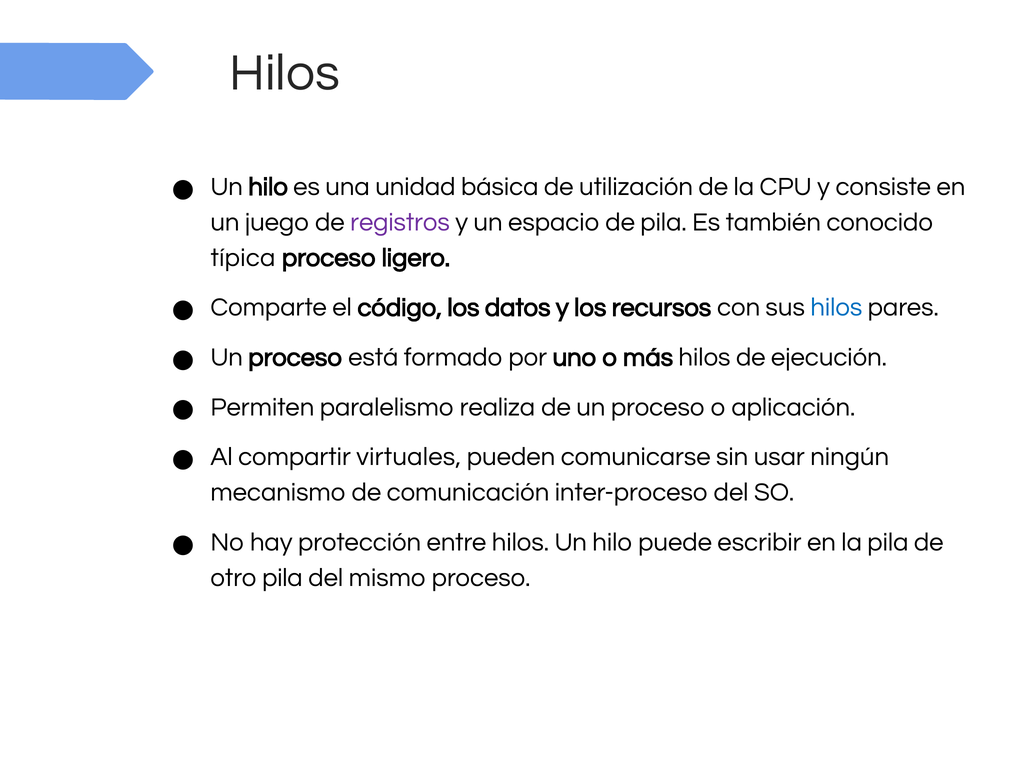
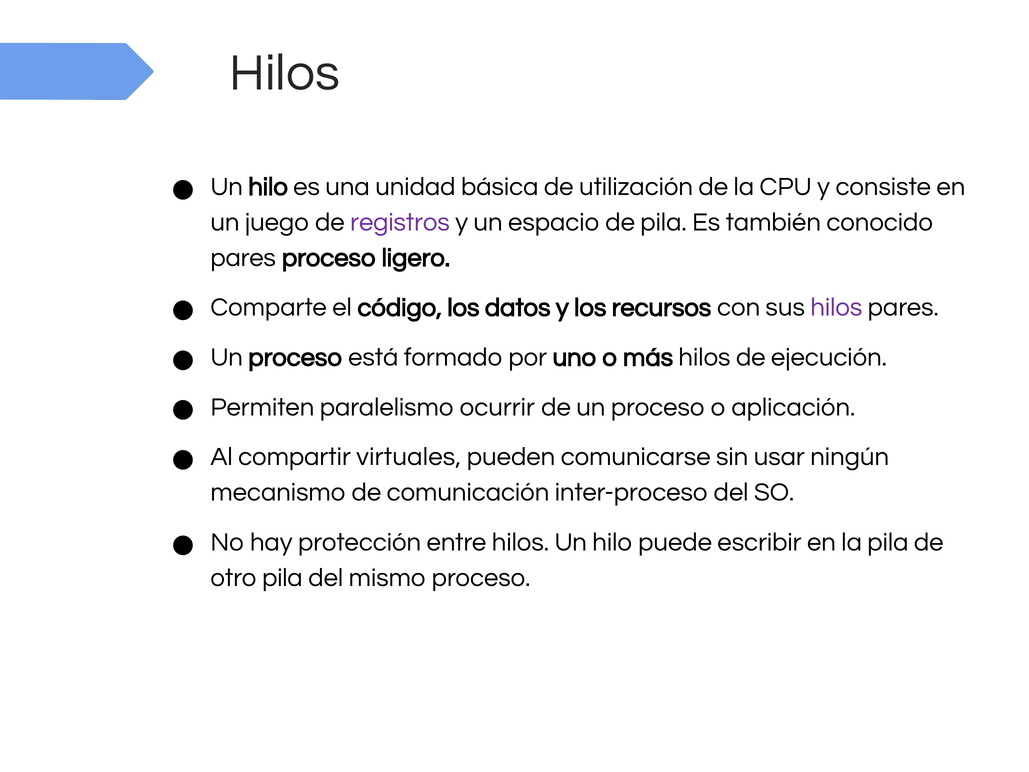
típica at (243, 258): típica -> pares
hilos at (836, 307) colour: blue -> purple
realiza: realiza -> ocurrir
